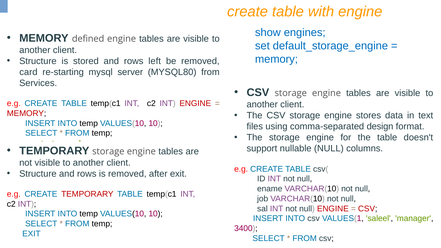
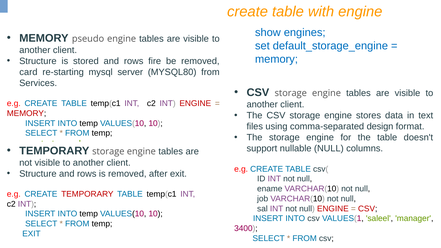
defined: defined -> pseudo
left: left -> fire
